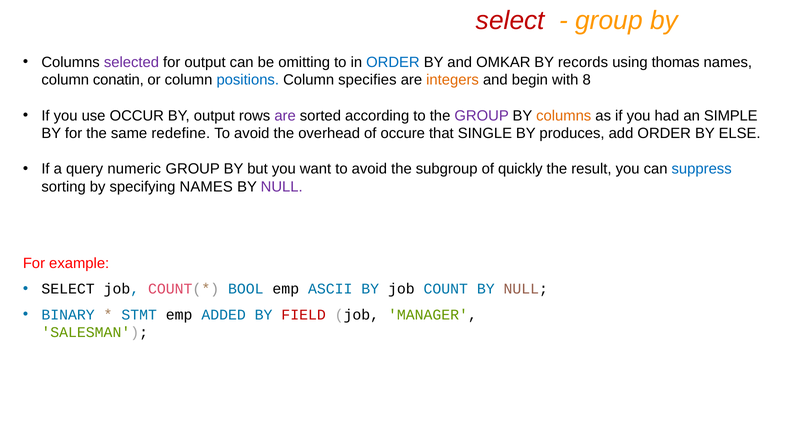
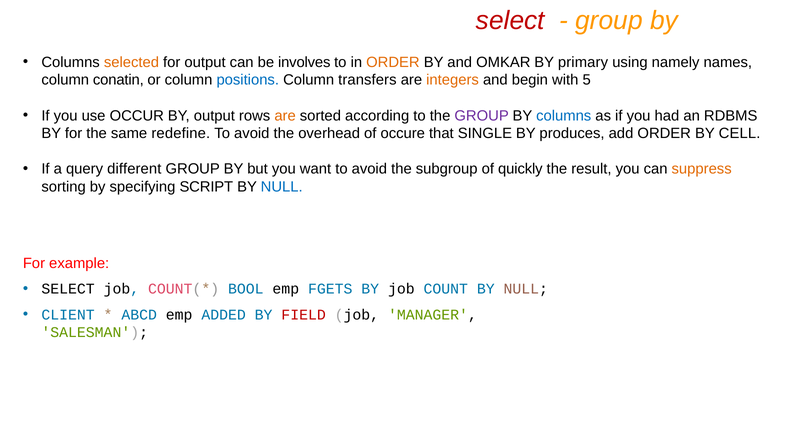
selected colour: purple -> orange
omitting: omitting -> involves
ORDER at (393, 62) colour: blue -> orange
records: records -> primary
thomas: thomas -> namely
specifies: specifies -> transfers
8: 8 -> 5
are at (285, 116) colour: purple -> orange
columns at (564, 116) colour: orange -> blue
SIMPLE: SIMPLE -> RDBMS
ELSE: ELSE -> CELL
numeric: numeric -> different
suppress colour: blue -> orange
specifying NAMES: NAMES -> SCRIPT
NULL at (282, 187) colour: purple -> blue
ASCII: ASCII -> FGETS
BINARY: BINARY -> CLIENT
STMT: STMT -> ABCD
